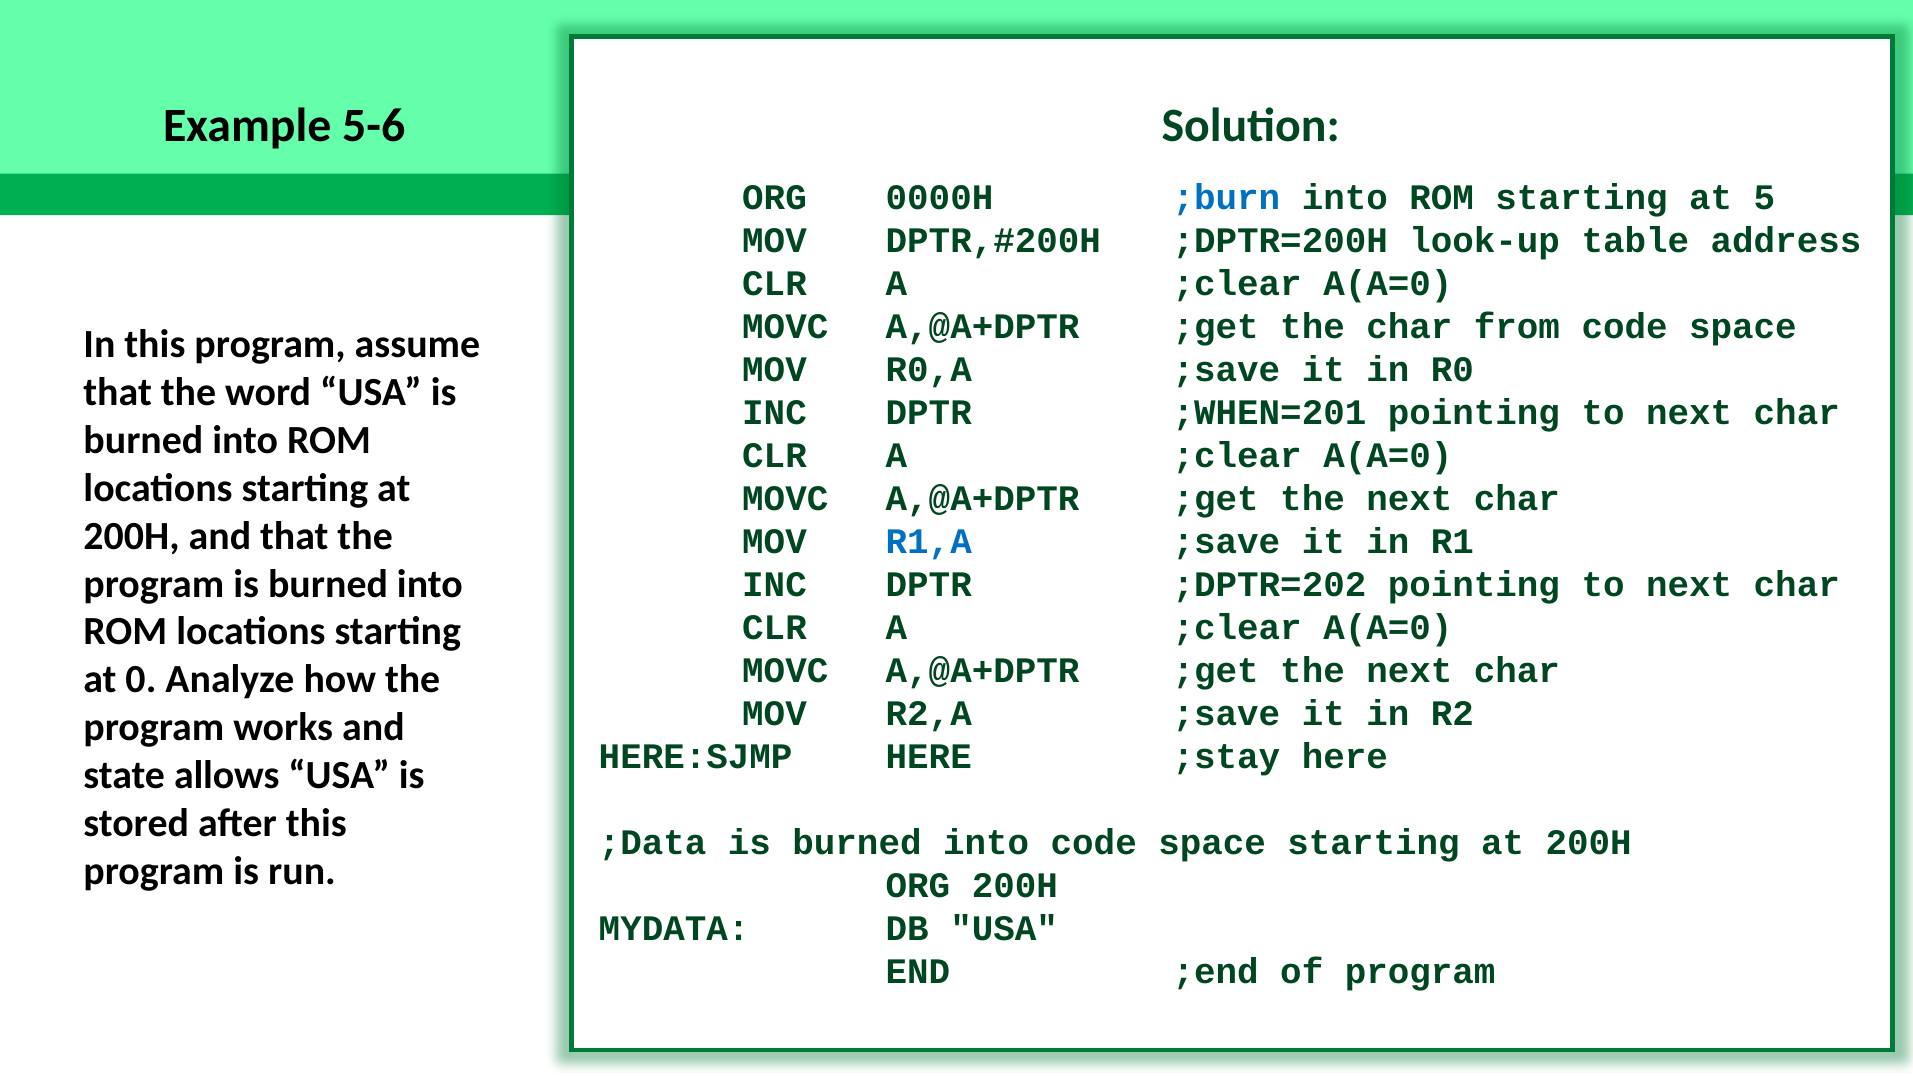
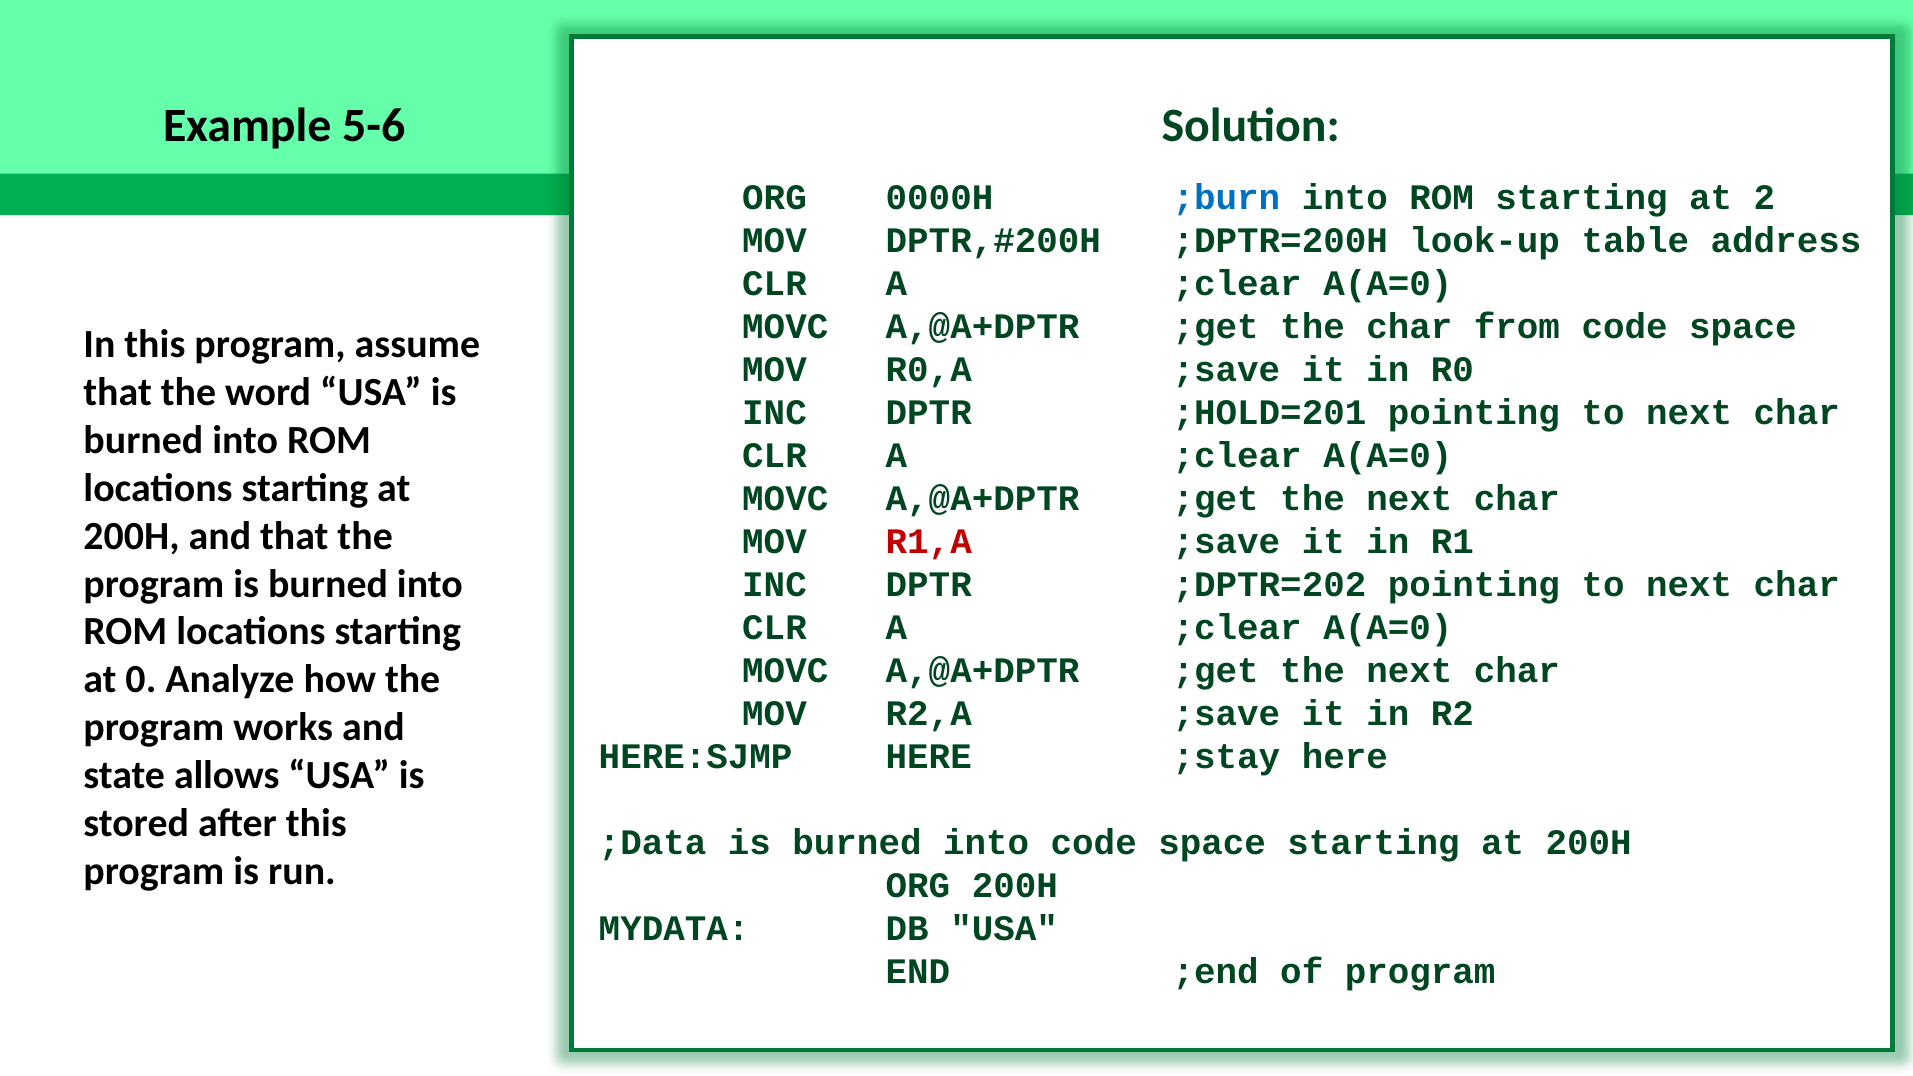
5: 5 -> 2
;WHEN=201: ;WHEN=201 -> ;HOLD=201
R1,A colour: blue -> red
